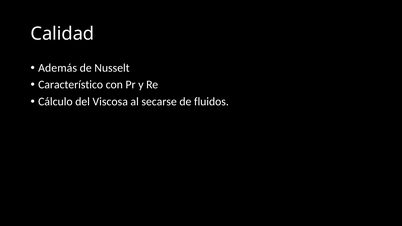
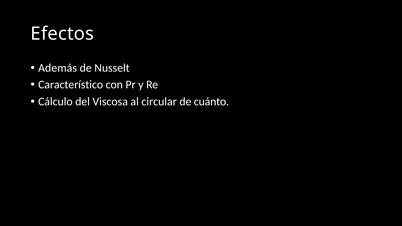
Calidad: Calidad -> Efectos
secarse: secarse -> circular
fluidos: fluidos -> cuánto
